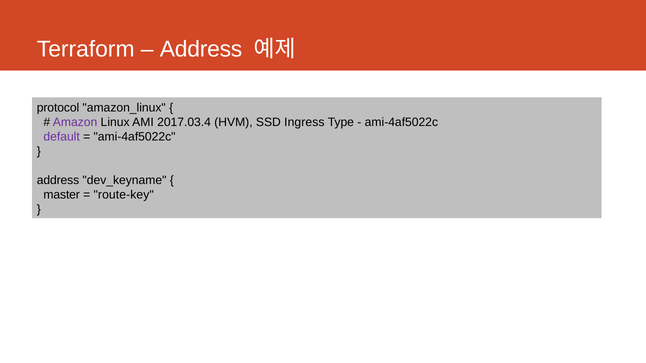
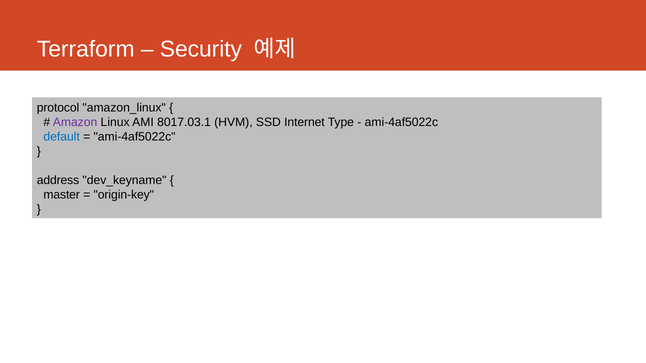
Address at (201, 49): Address -> Security
2017.03.4: 2017.03.4 -> 8017.03.1
Ingress: Ingress -> Internet
default colour: purple -> blue
route-key: route-key -> origin-key
